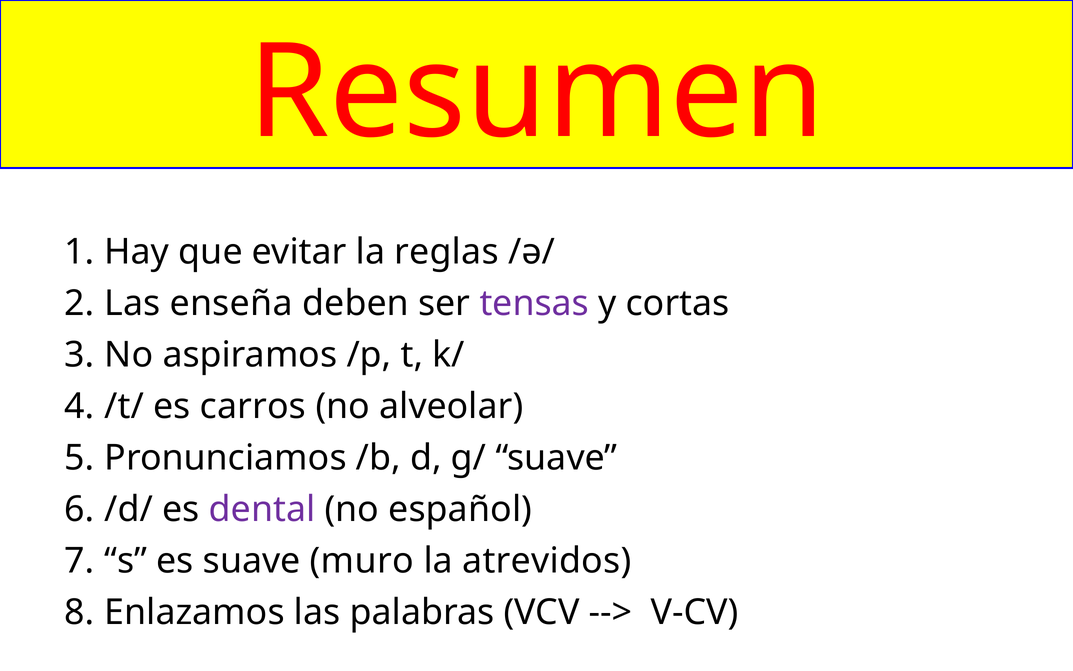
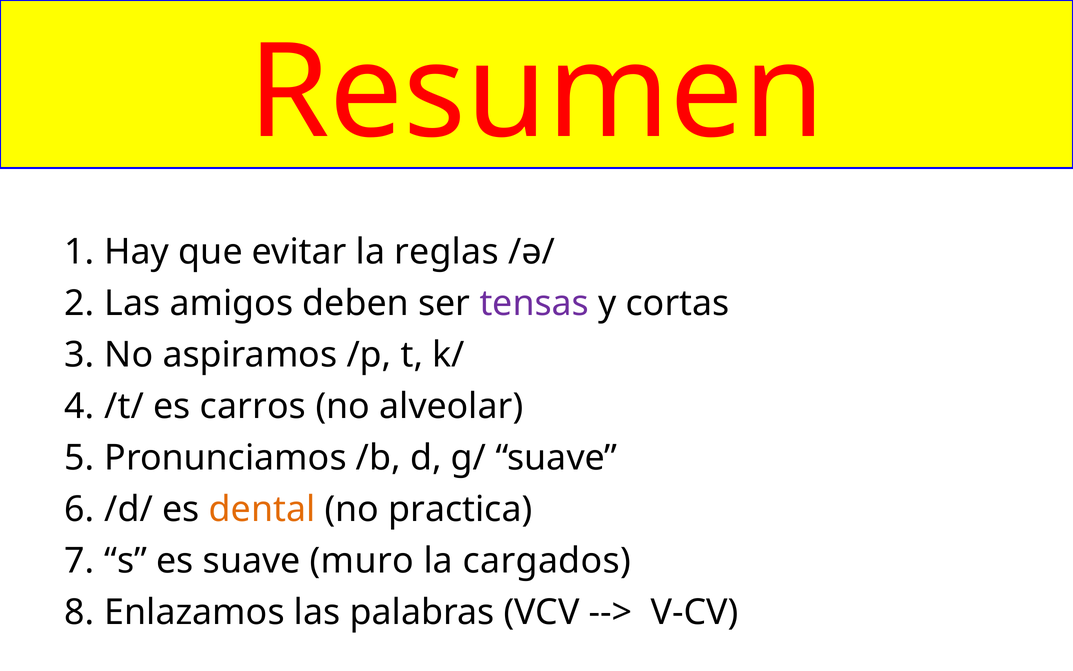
enseña: enseña -> amigos
dental colour: purple -> orange
español: español -> practica
atrevidos: atrevidos -> cargados
